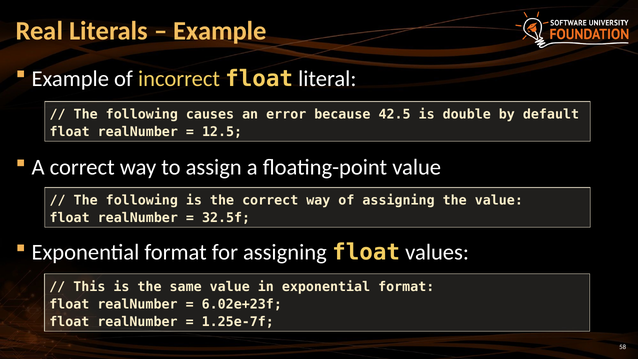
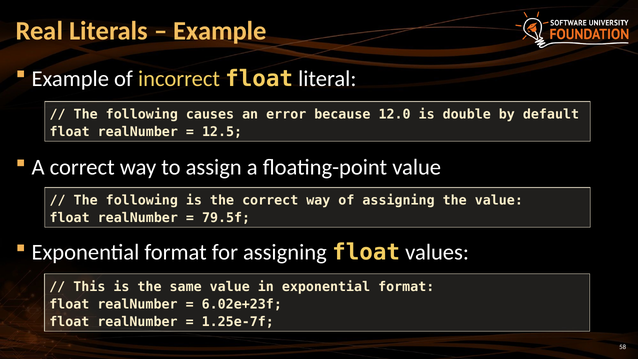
42.5: 42.5 -> 12.0
32.5f: 32.5f -> 79.5f
